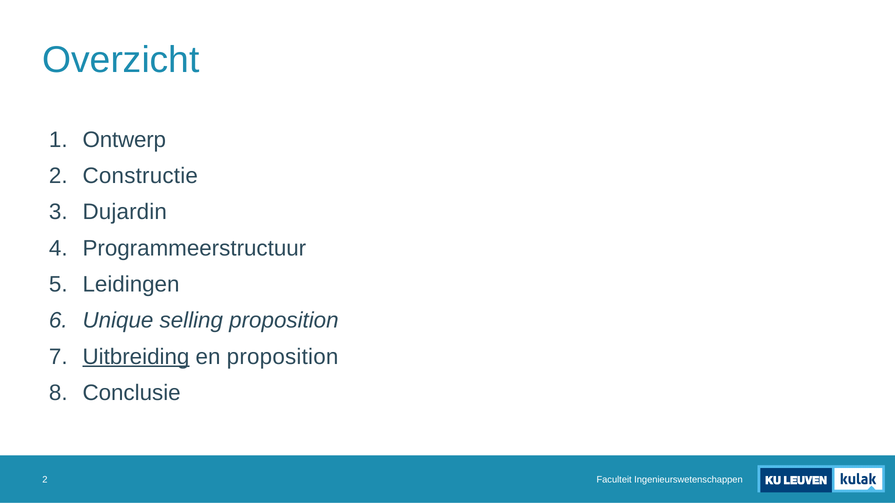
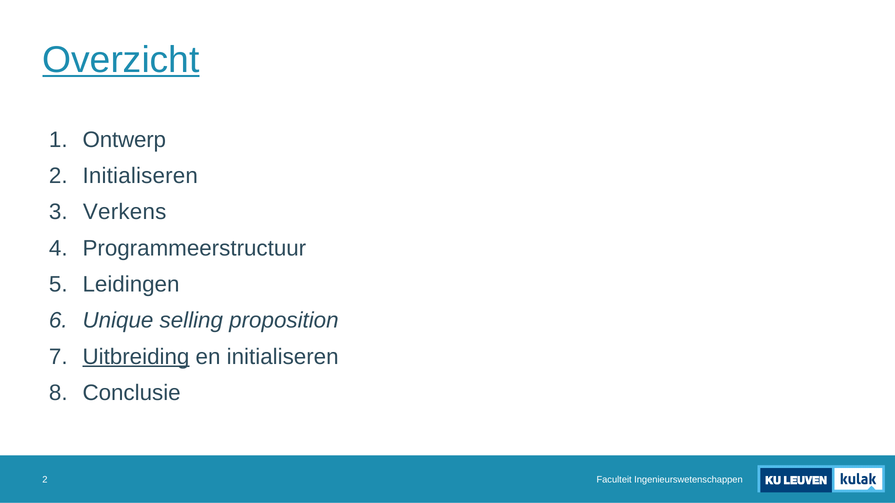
Overzicht underline: none -> present
2 Constructie: Constructie -> Initialiseren
Dujardin: Dujardin -> Verkens
en proposition: proposition -> initialiseren
